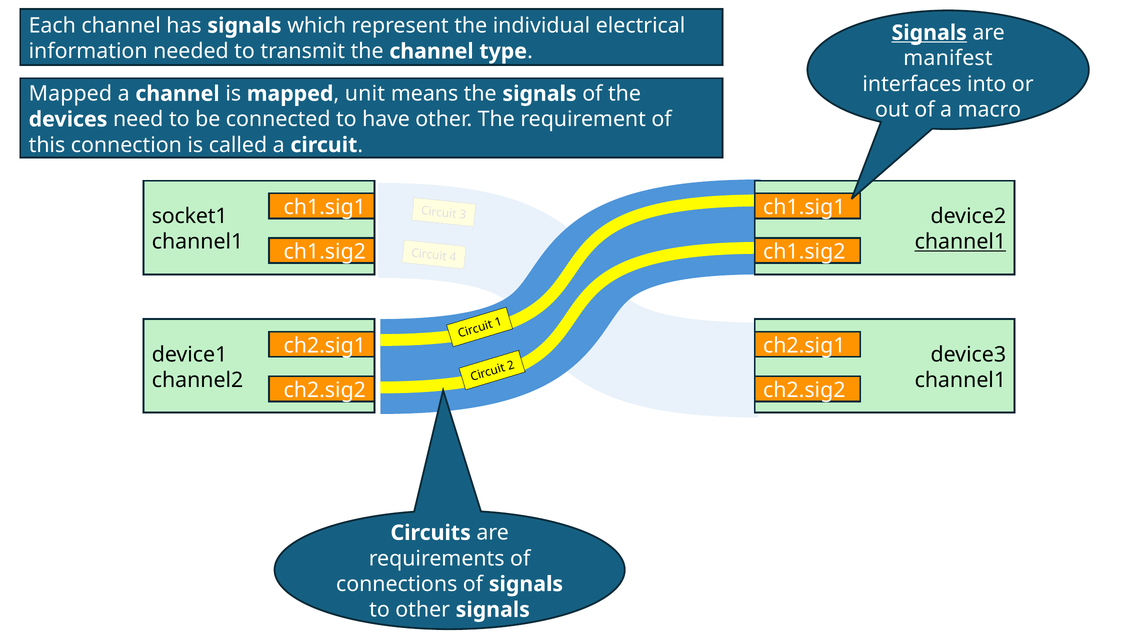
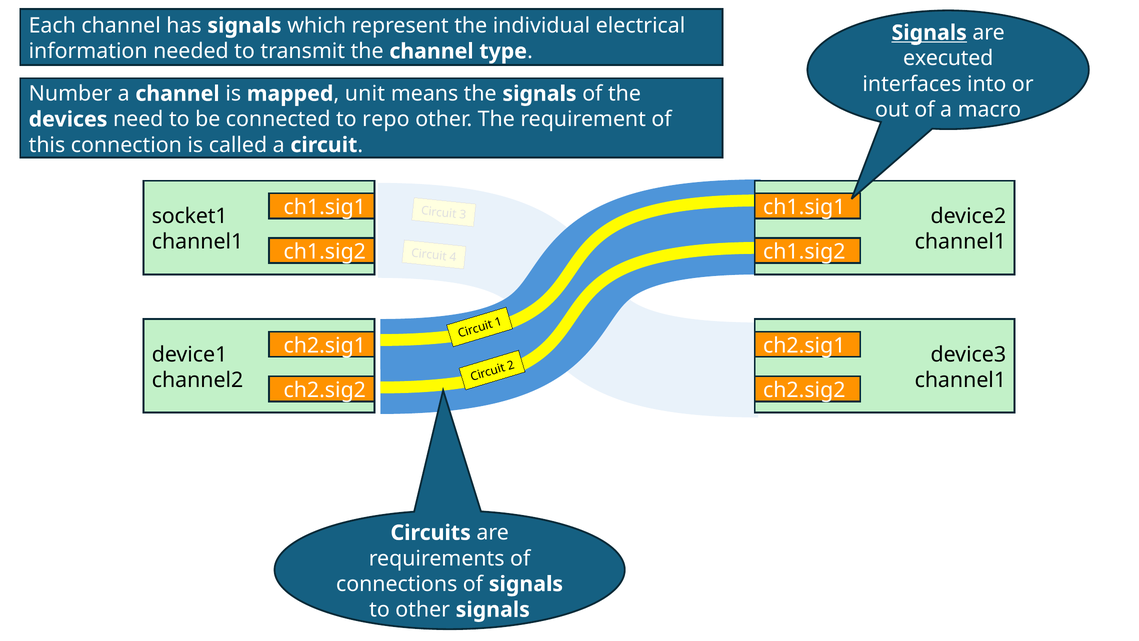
manifest: manifest -> executed
Mapped at (70, 94): Mapped -> Number
have: have -> repo
channel1 at (960, 242) underline: present -> none
